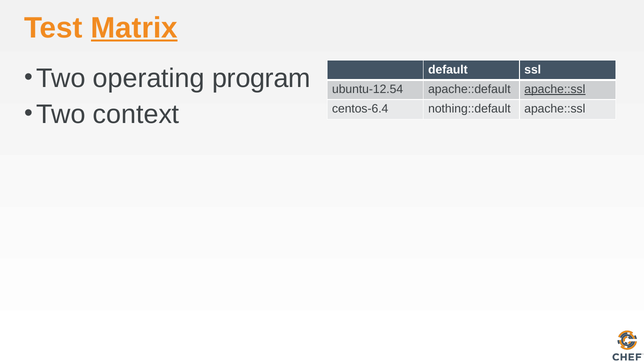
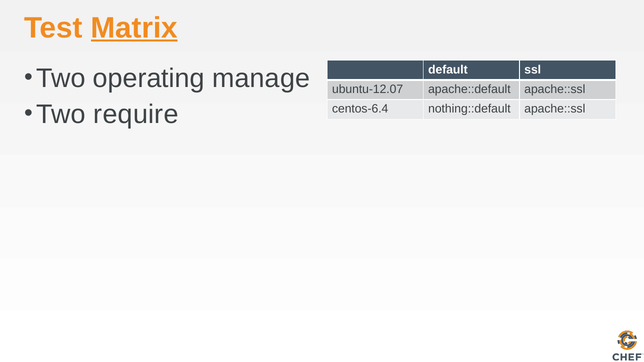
program: program -> manage
ubuntu-12.54: ubuntu-12.54 -> ubuntu-12.07
apache::ssl at (555, 89) underline: present -> none
context: context -> require
